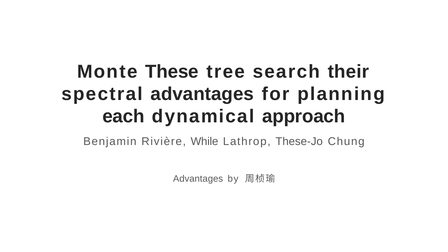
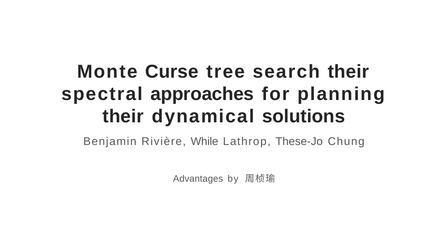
These: These -> Curse
spectral advantages: advantages -> approaches
each at (123, 116): each -> their
approach: approach -> solutions
